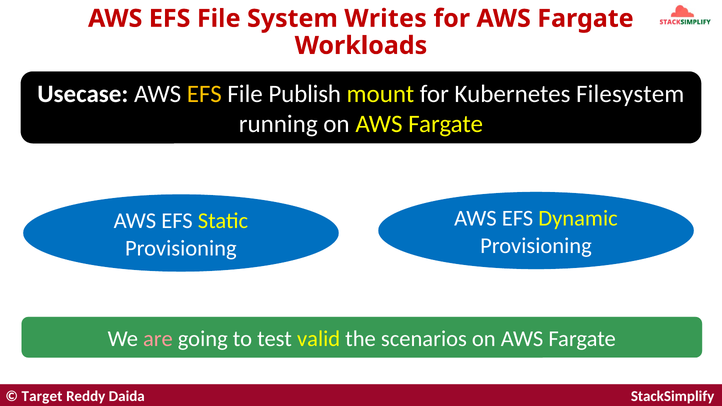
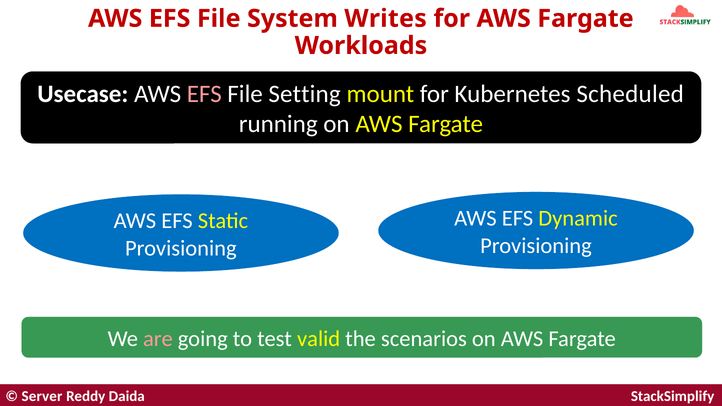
EFS at (204, 94) colour: yellow -> pink
Publish: Publish -> Setting
Filesystem: Filesystem -> Scheduled
Target: Target -> Server
